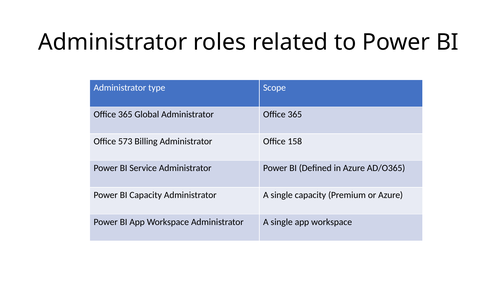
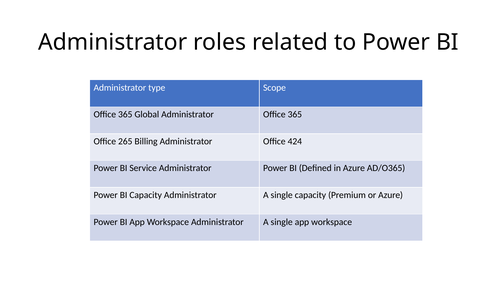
573: 573 -> 265
158: 158 -> 424
